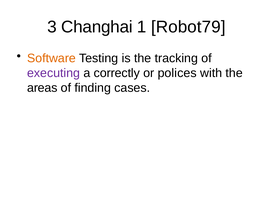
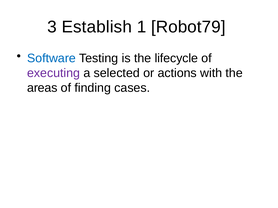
Changhai: Changhai -> Establish
Software colour: orange -> blue
tracking: tracking -> lifecycle
correctly: correctly -> selected
polices: polices -> actions
